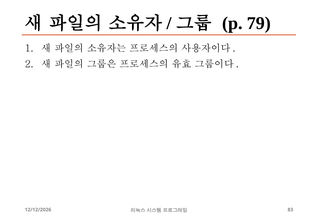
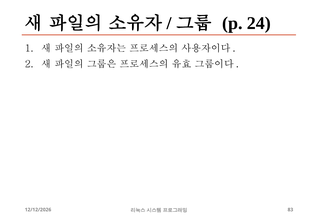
79: 79 -> 24
